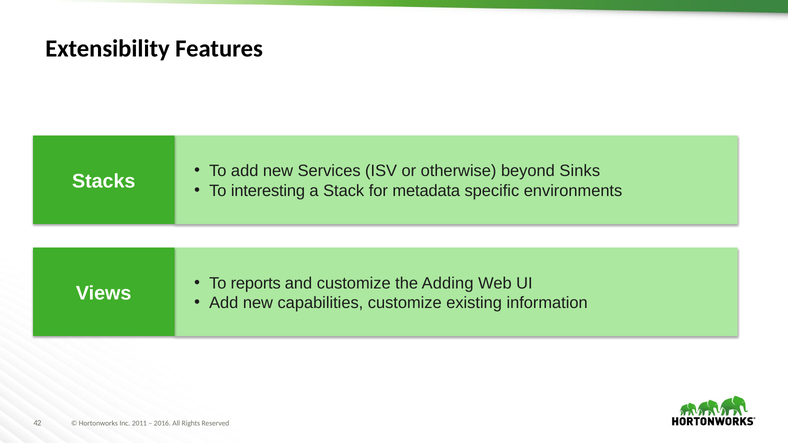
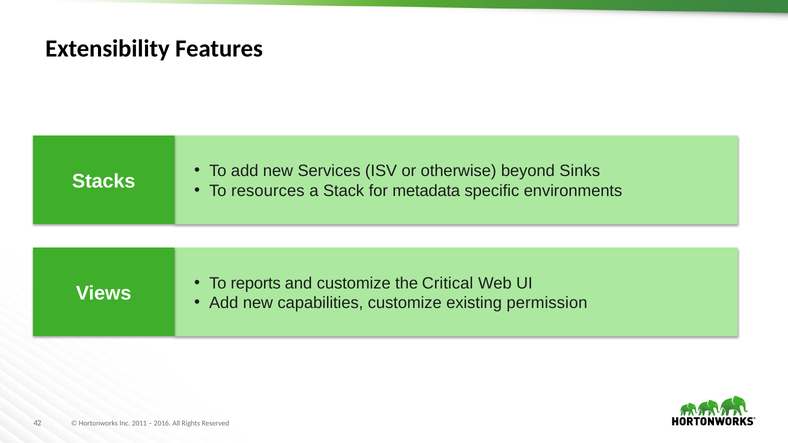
interesting: interesting -> resources
Adding: Adding -> Critical
information: information -> permission
